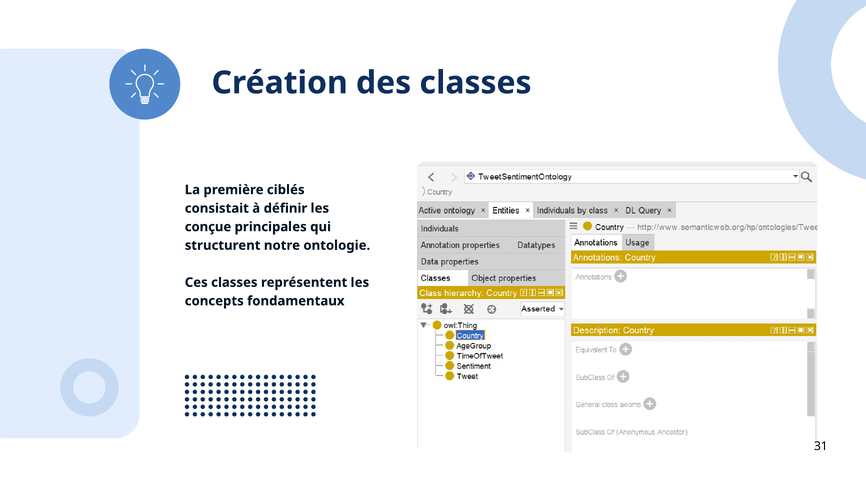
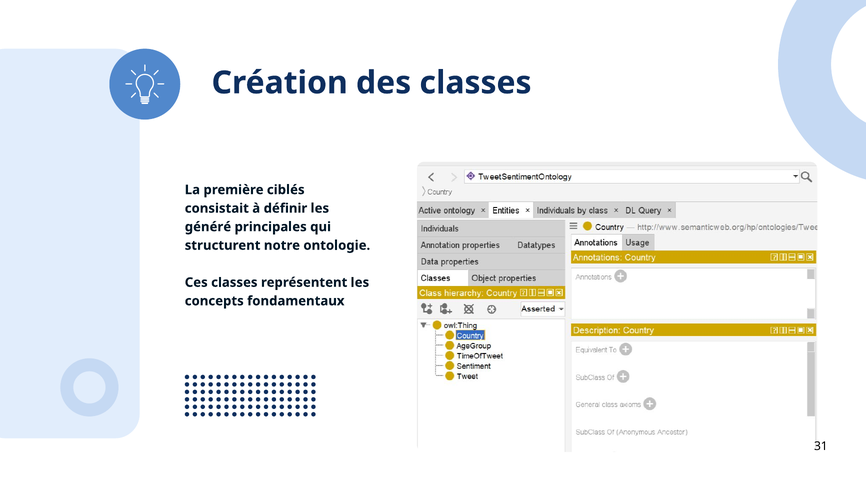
conçue: conçue -> généré
